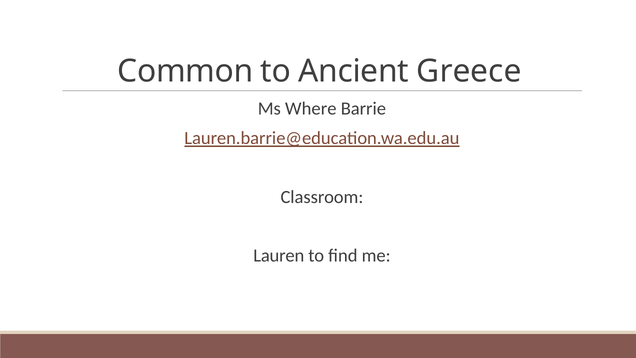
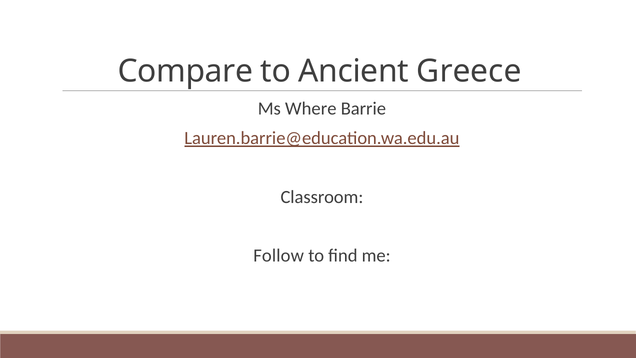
Common: Common -> Compare
Lauren: Lauren -> Follow
